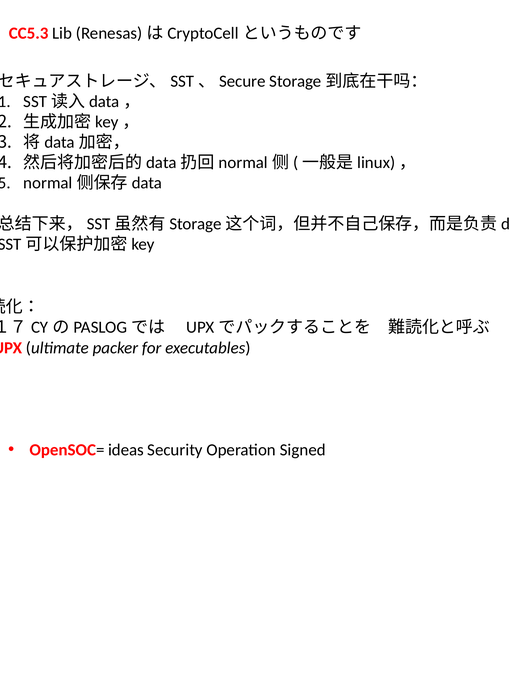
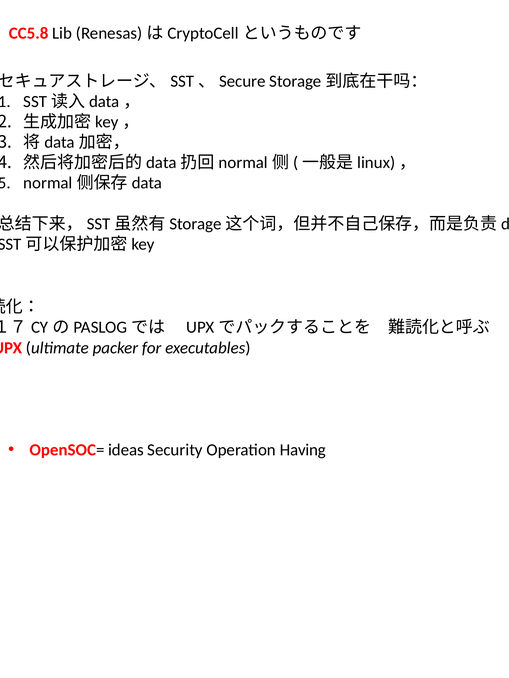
CC5.3: CC5.3 -> CC5.8
Signed: Signed -> Having
